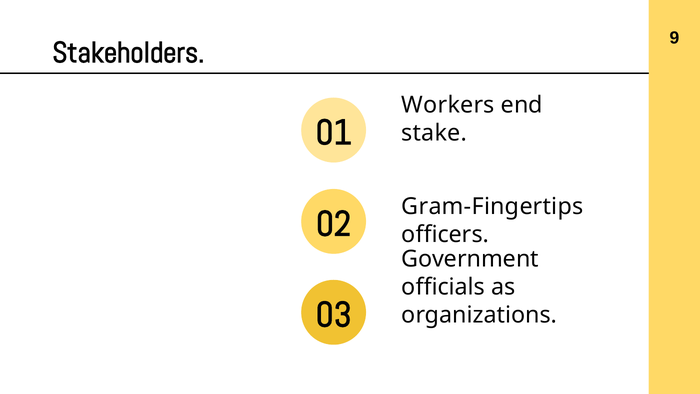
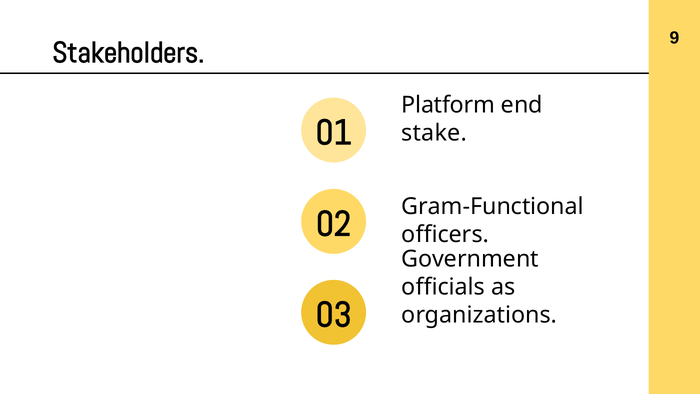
Workers: Workers -> Platform
Gram-Fingertips: Gram-Fingertips -> Gram-Functional
